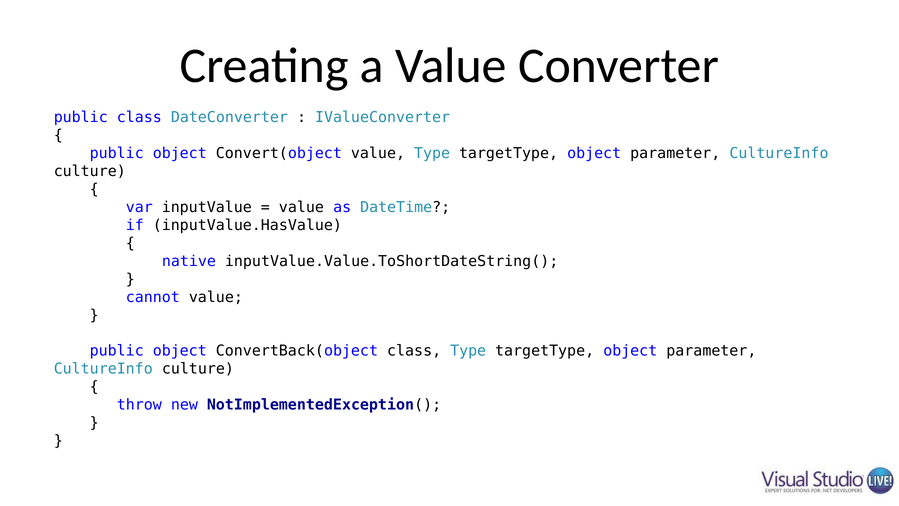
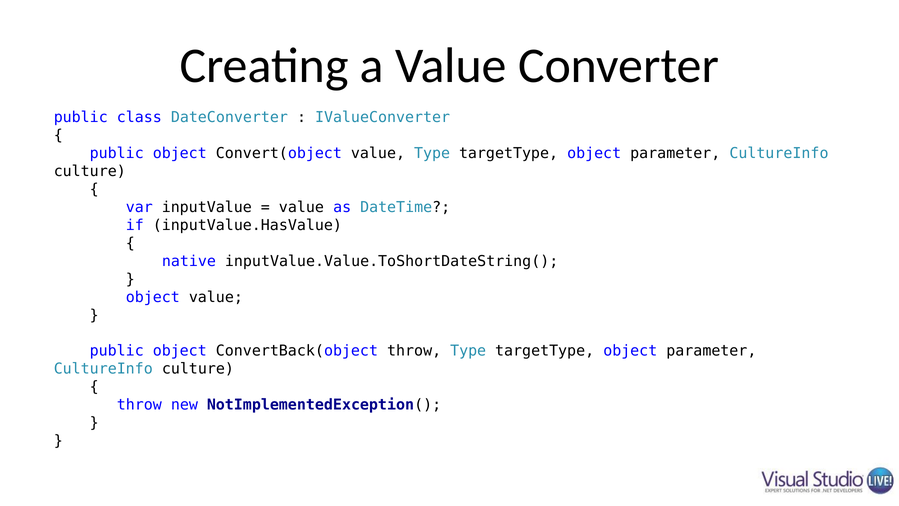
cannot at (153, 297): cannot -> object
ConvertBack(object class: class -> throw
